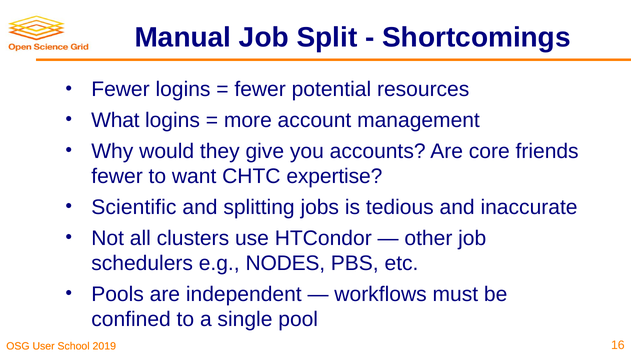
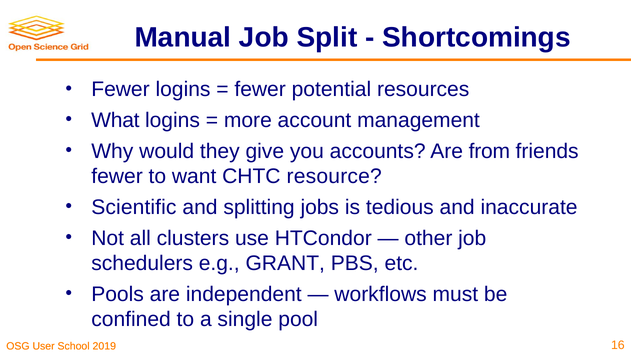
core: core -> from
expertise: expertise -> resource
NODES: NODES -> GRANT
